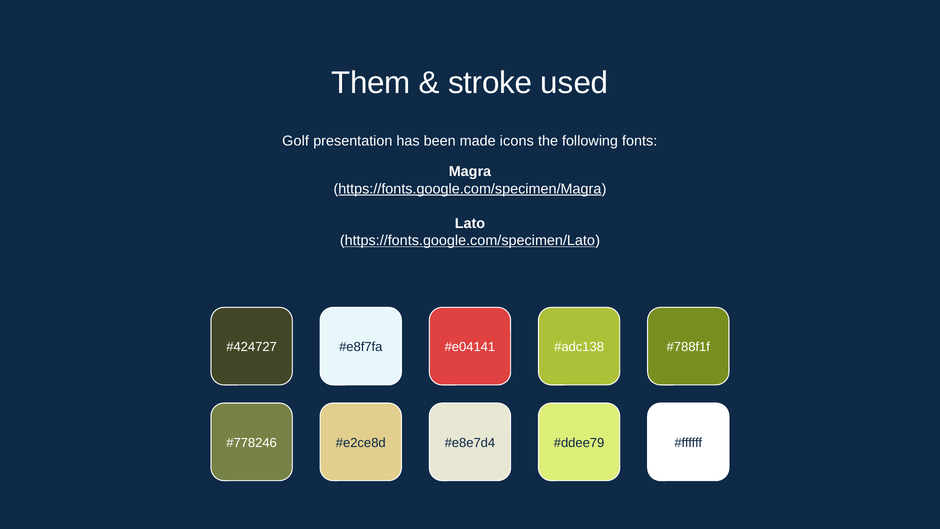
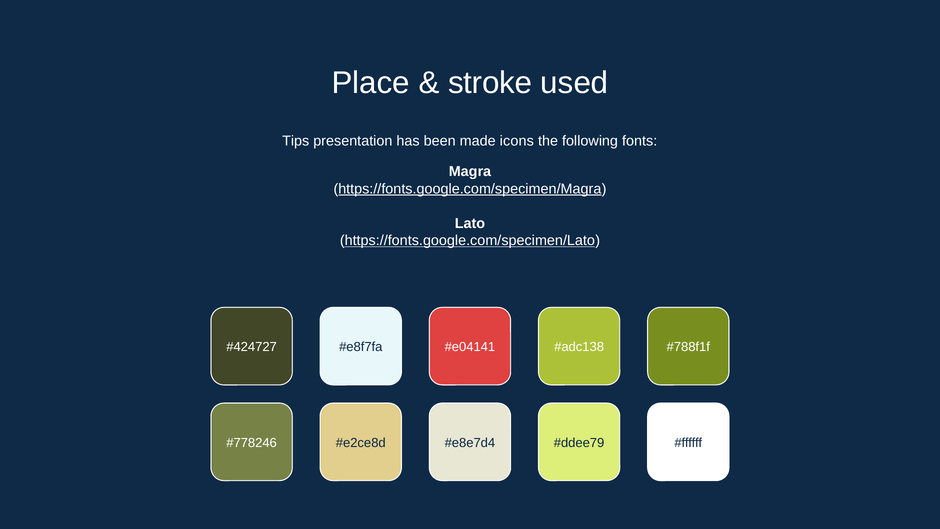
Them: Them -> Place
Golf: Golf -> Tips
